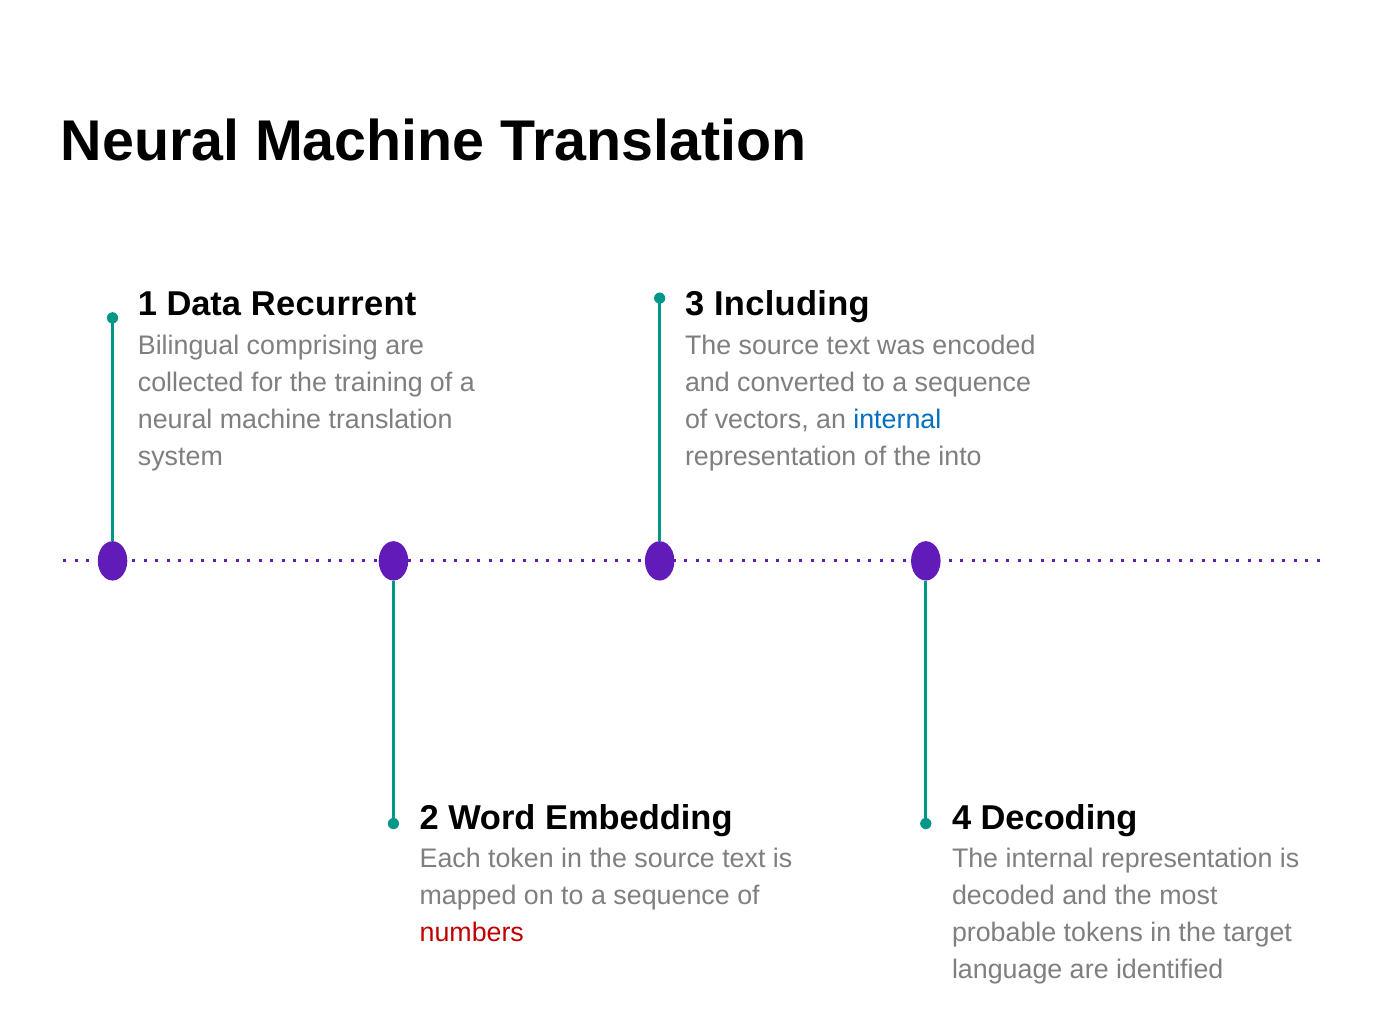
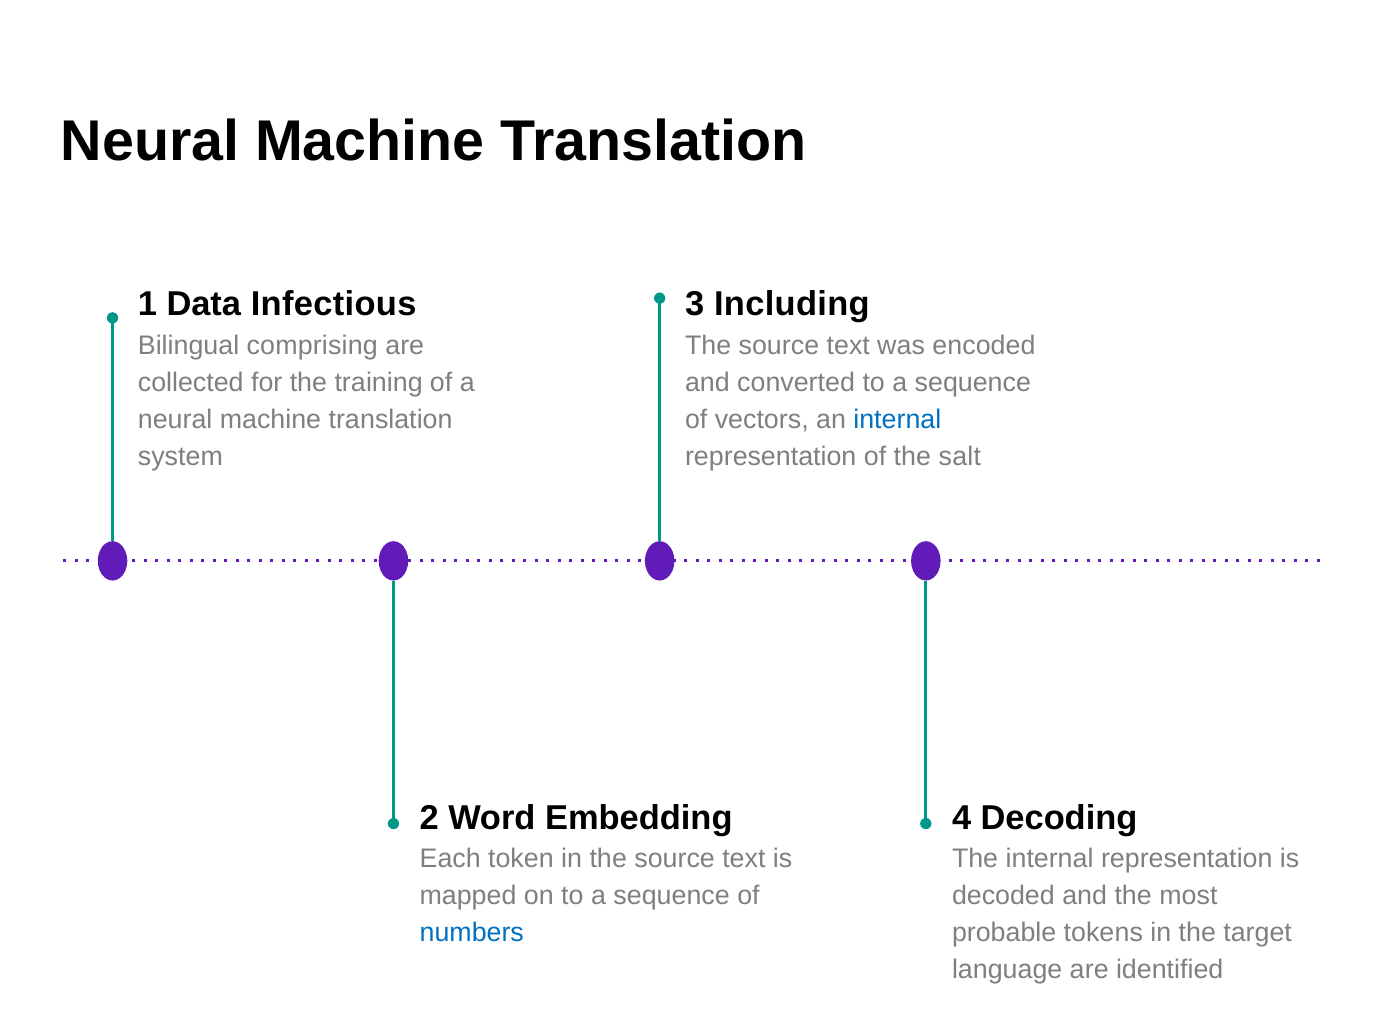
Recurrent: Recurrent -> Infectious
into: into -> salt
numbers colour: red -> blue
